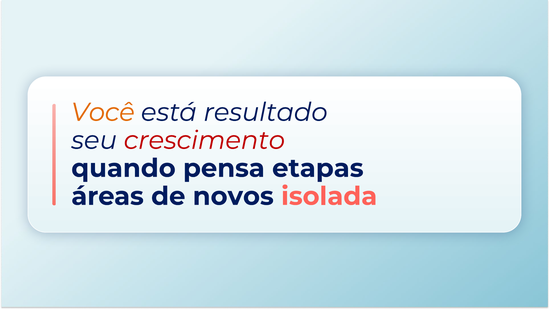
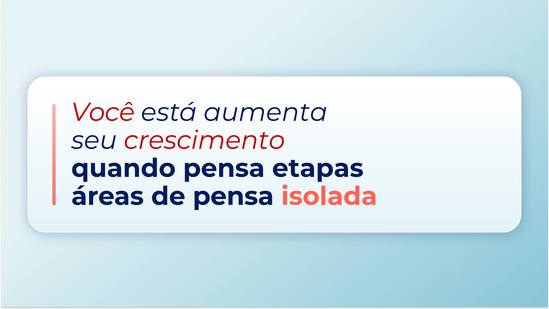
Você colour: orange -> red
resultado: resultado -> aumenta
de novos: novos -> pensa
